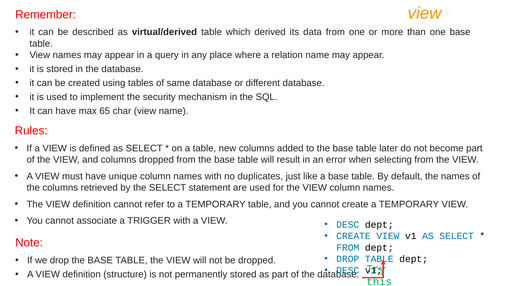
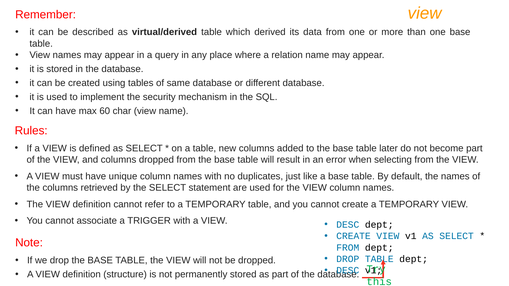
65: 65 -> 60
